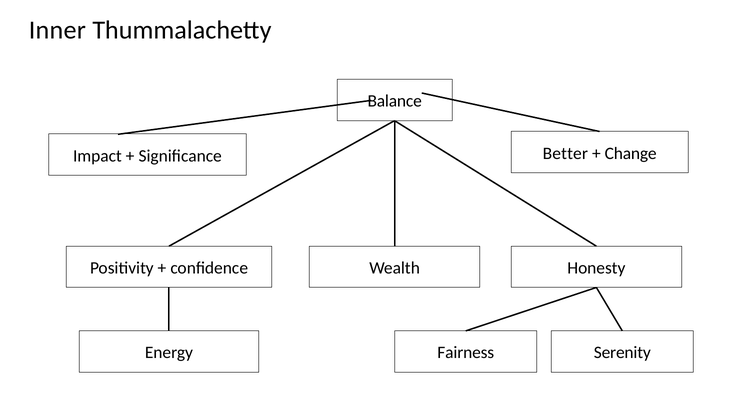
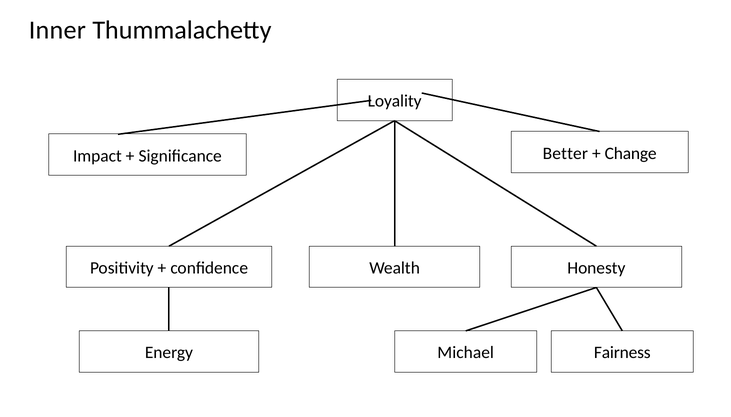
Balance: Balance -> Loyality
Fairness: Fairness -> Michael
Serenity: Serenity -> Fairness
